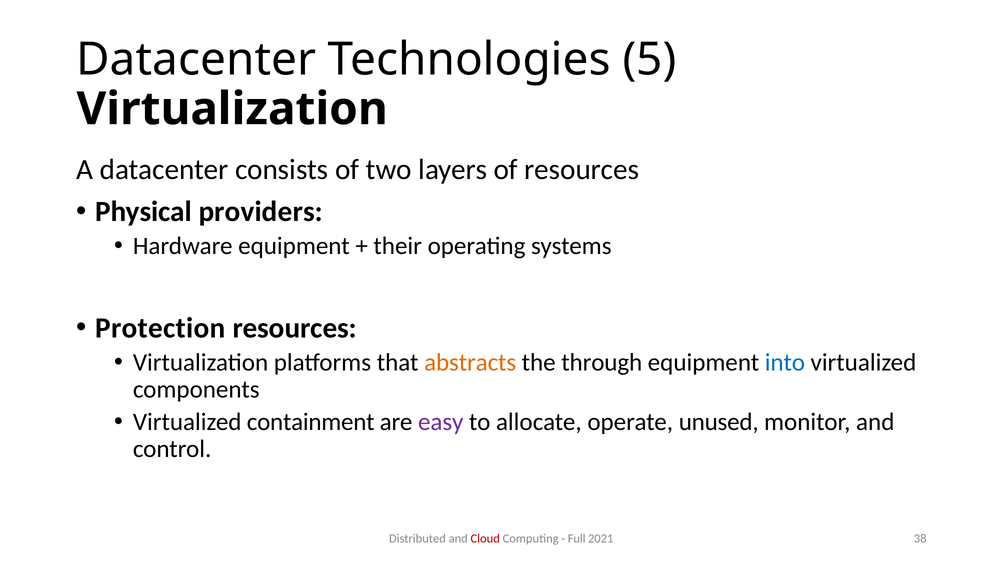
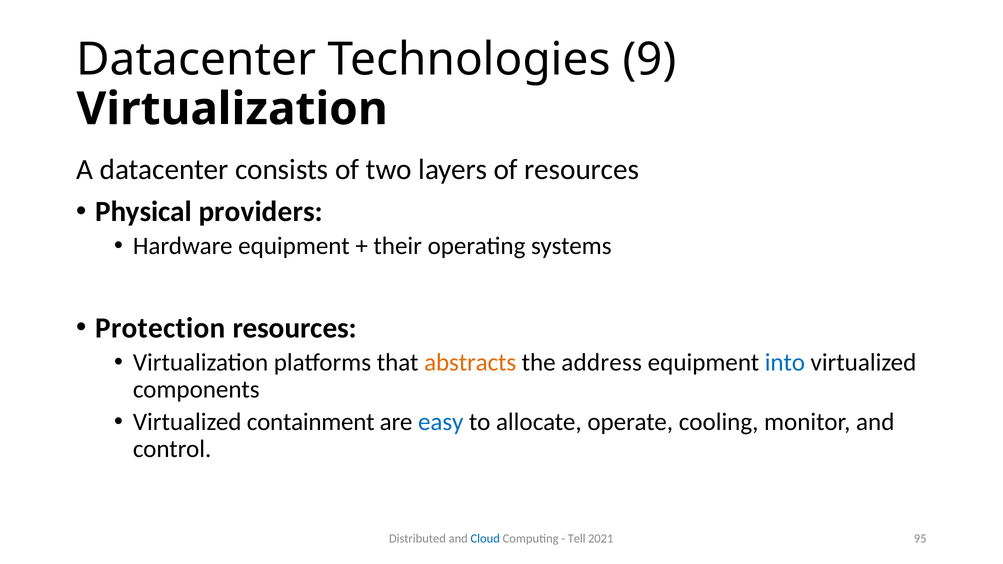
5: 5 -> 9
through: through -> address
easy colour: purple -> blue
unused: unused -> cooling
Cloud colour: red -> blue
Full: Full -> Tell
38: 38 -> 95
